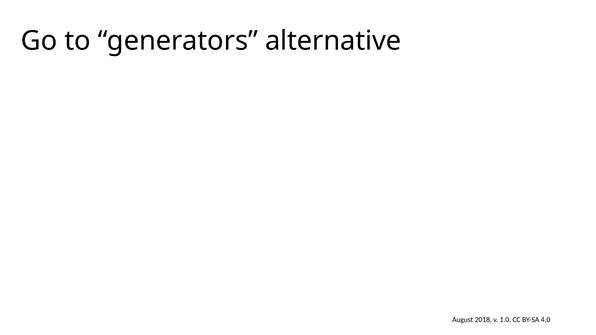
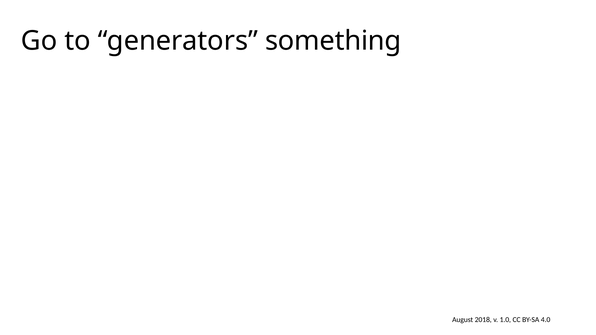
alternative: alternative -> something
